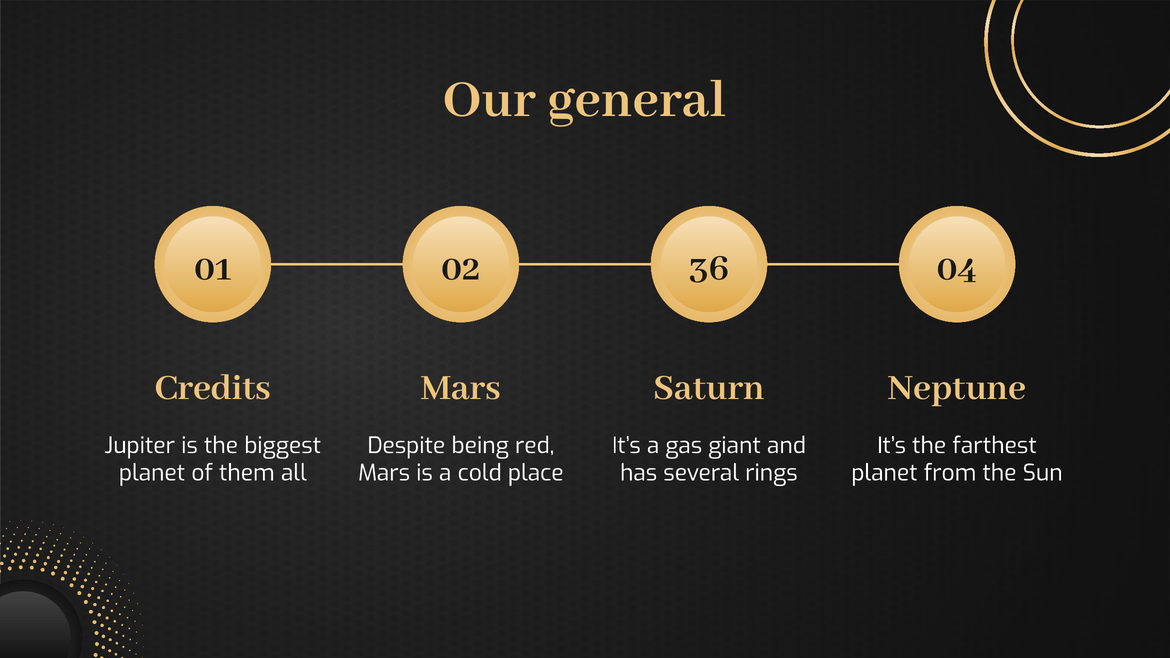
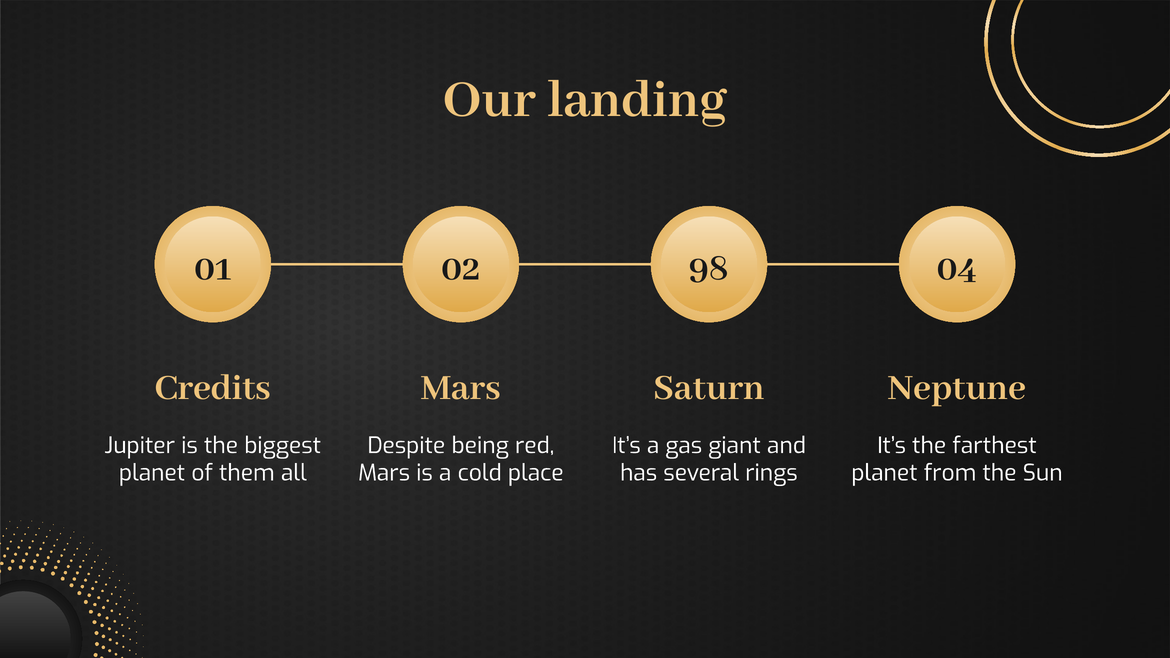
general: general -> landing
36: 36 -> 98
